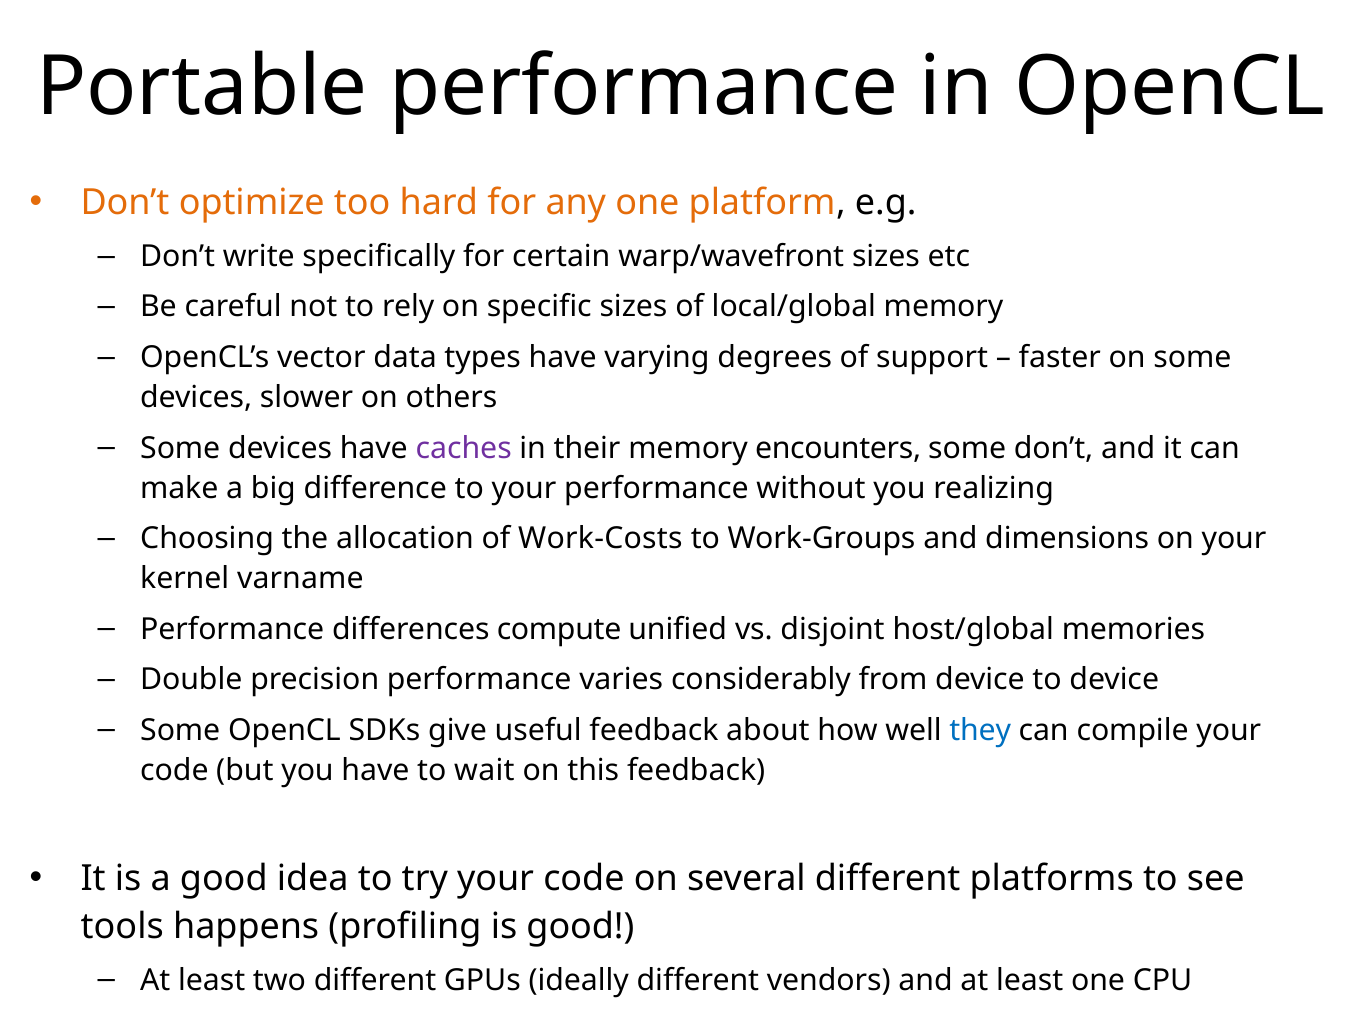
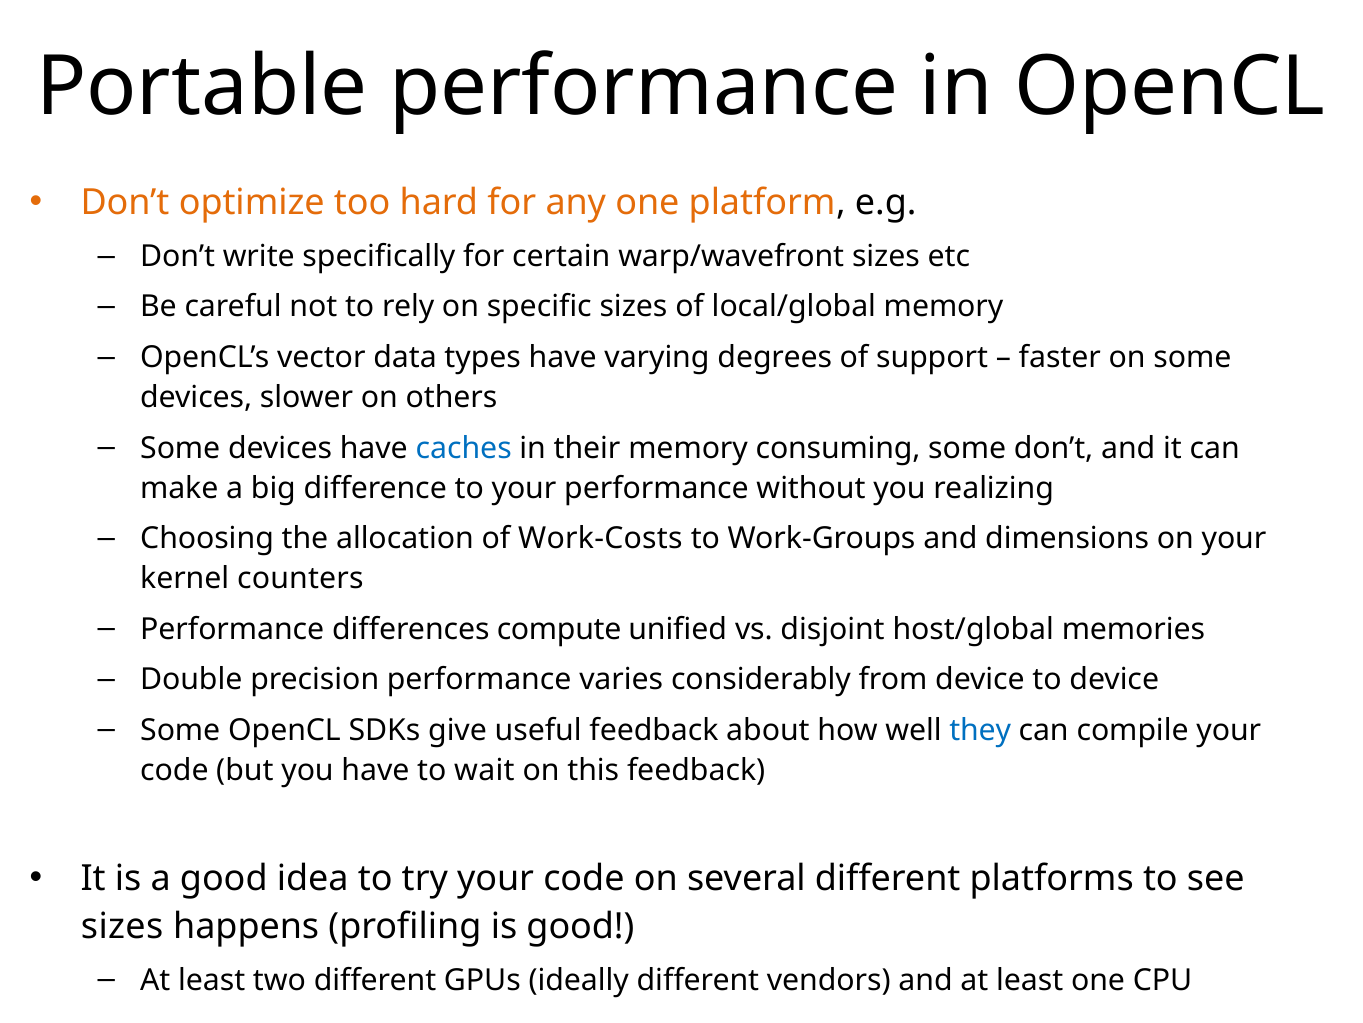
caches colour: purple -> blue
encounters: encounters -> consuming
varname: varname -> counters
tools at (122, 926): tools -> sizes
